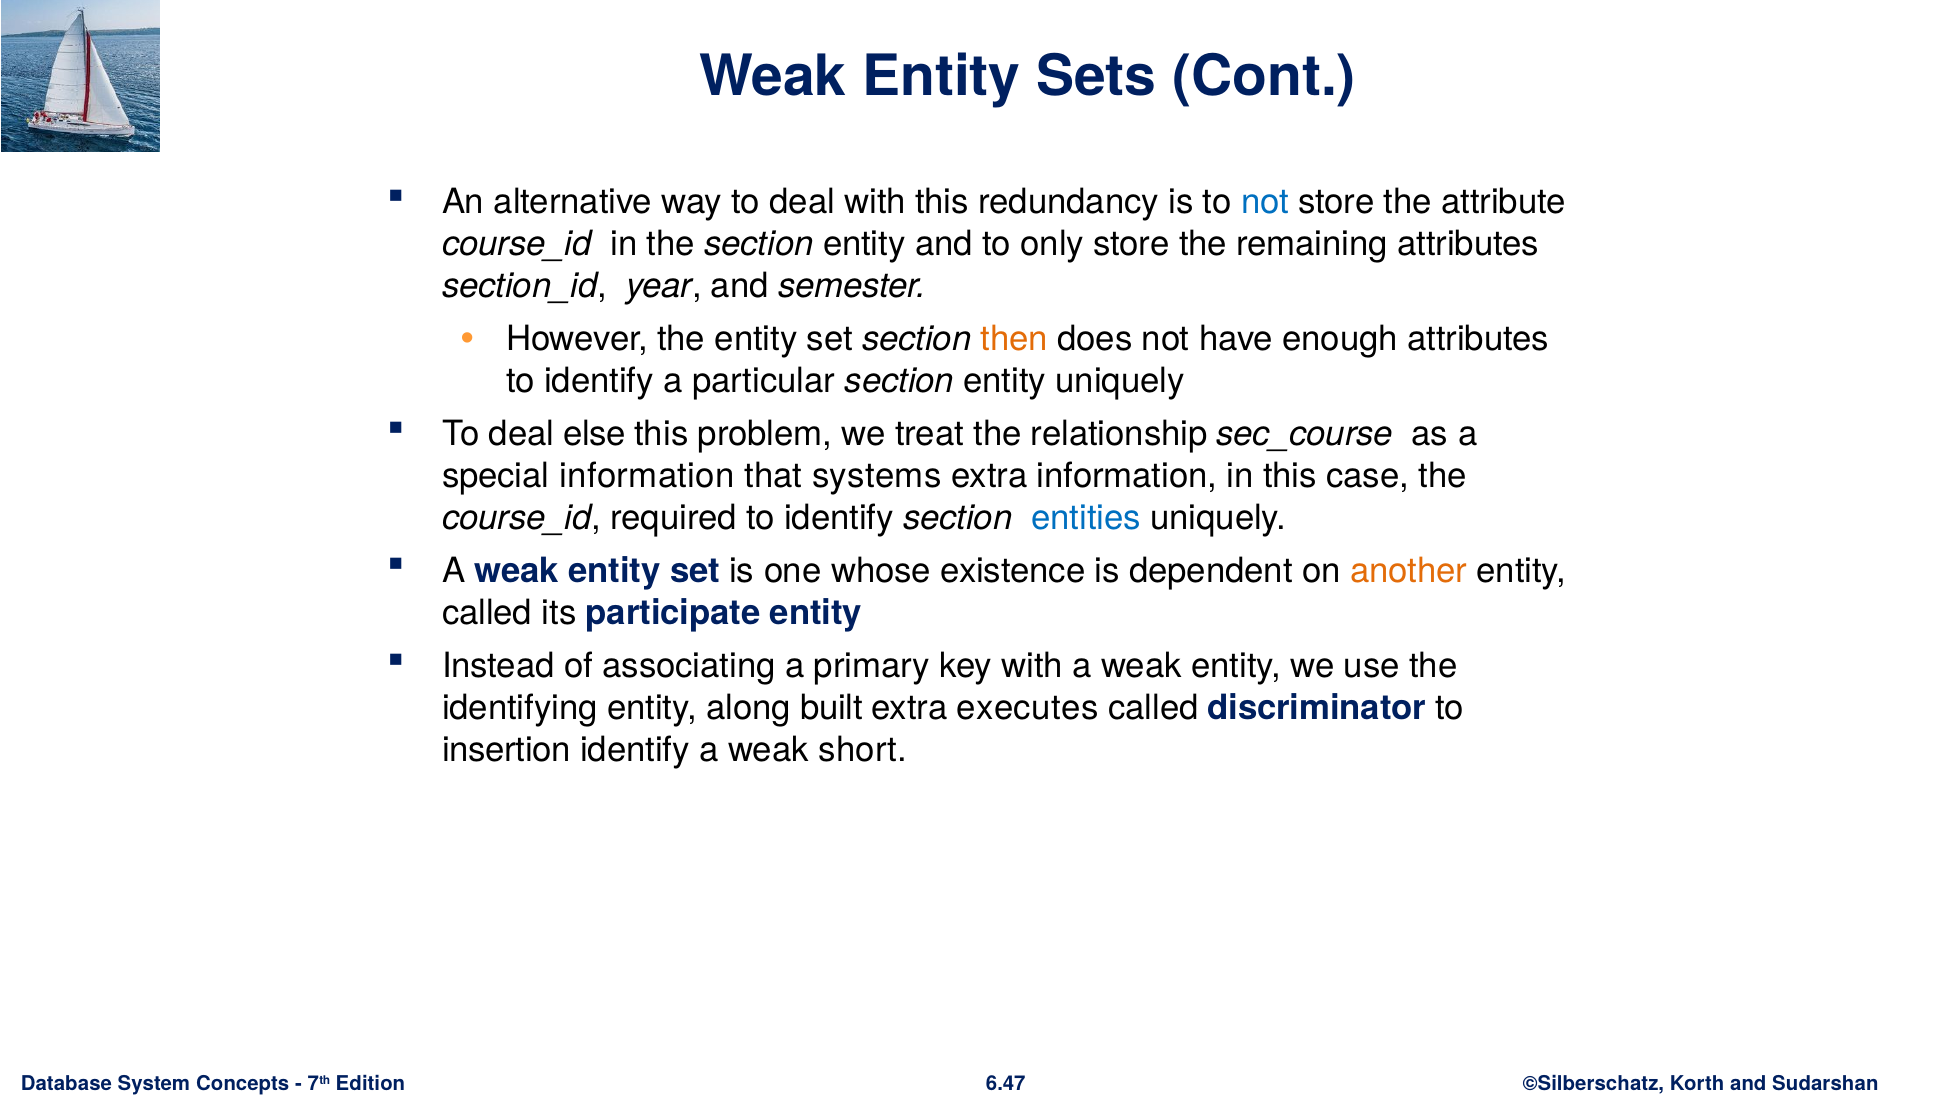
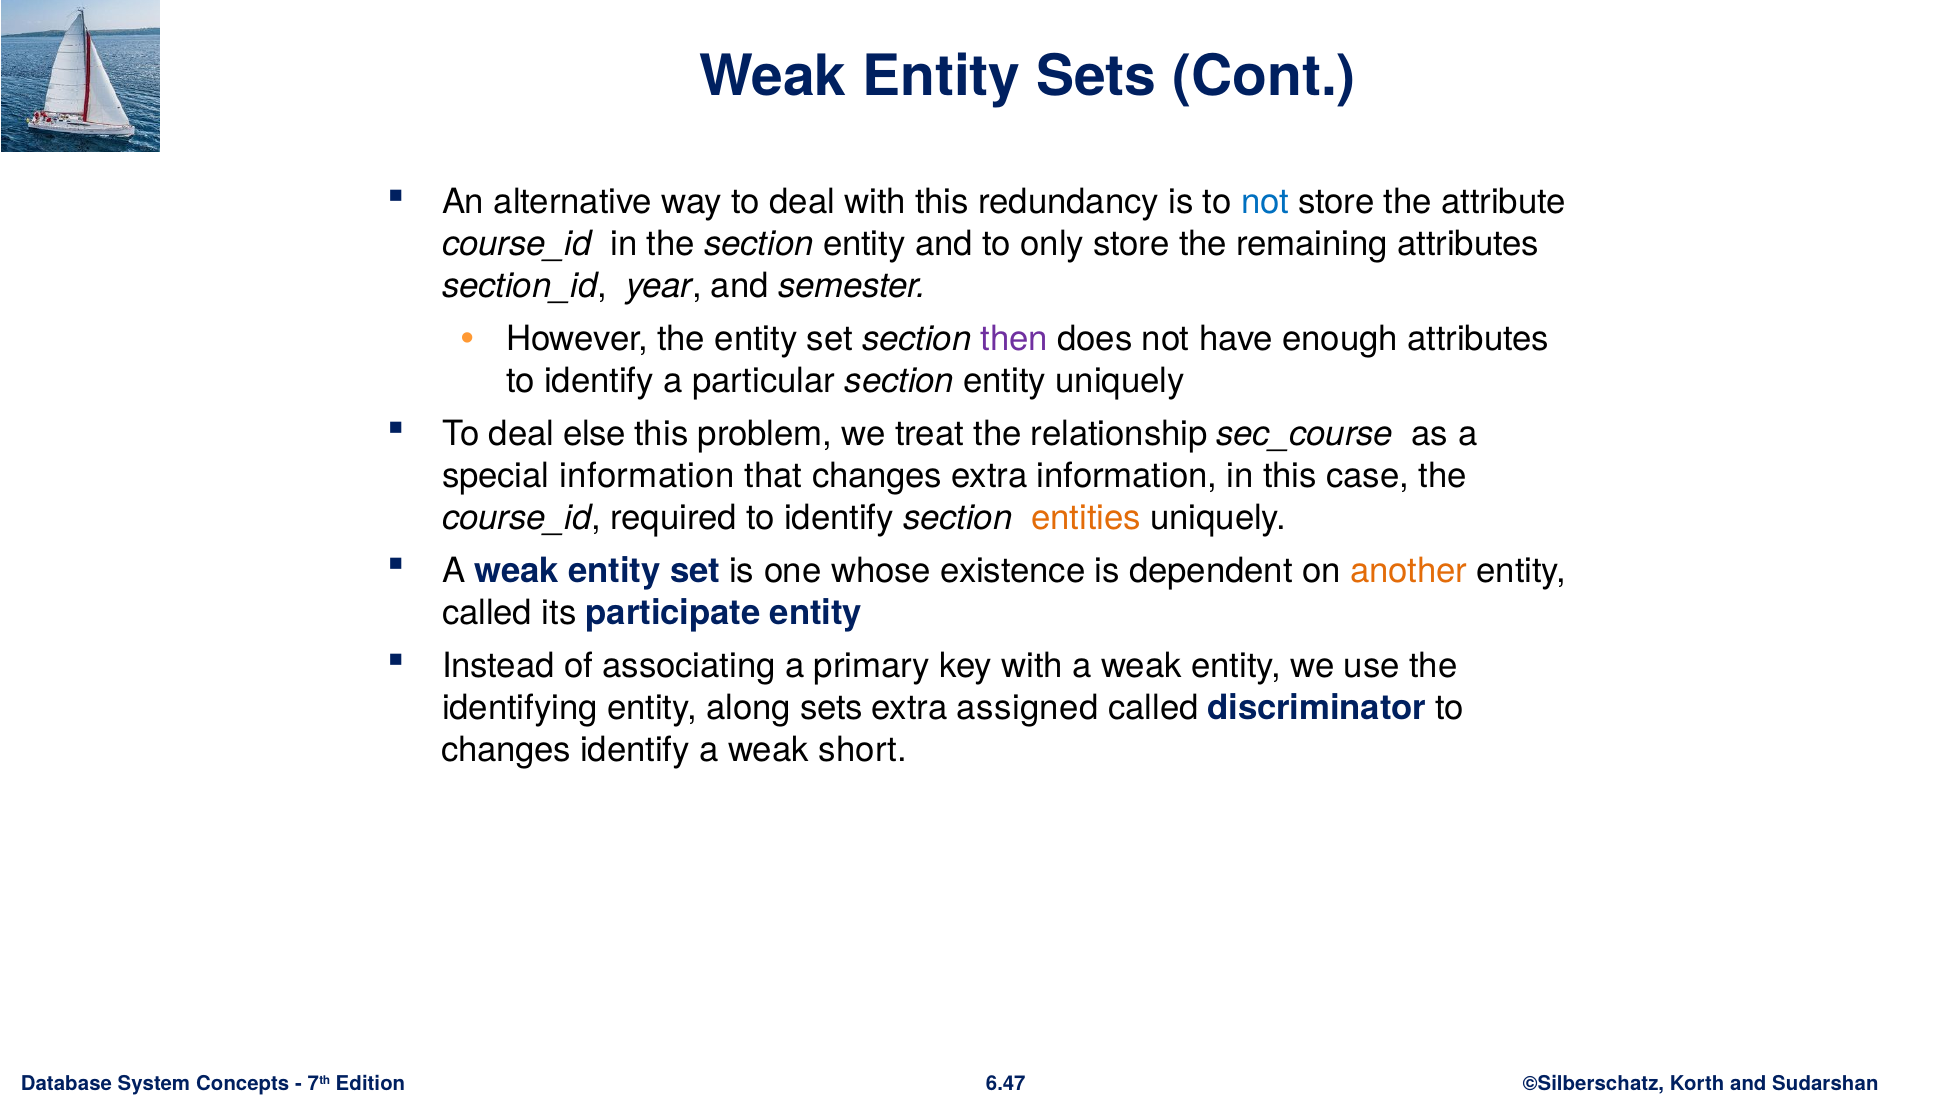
then colour: orange -> purple
that systems: systems -> changes
entities colour: blue -> orange
along built: built -> sets
executes: executes -> assigned
insertion at (507, 749): insertion -> changes
